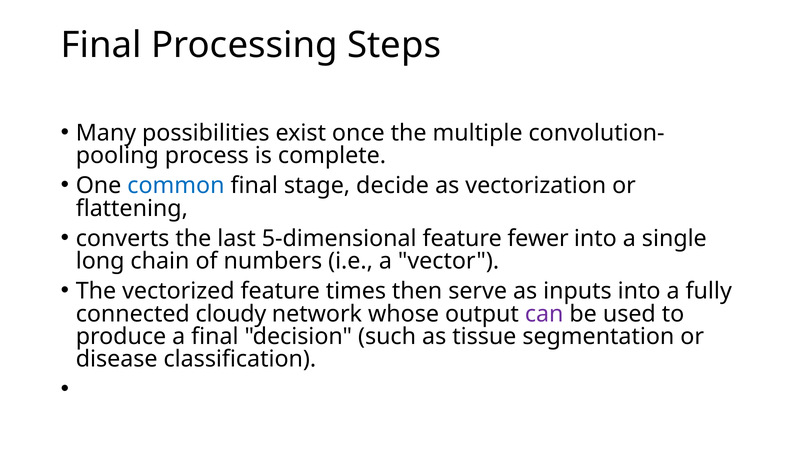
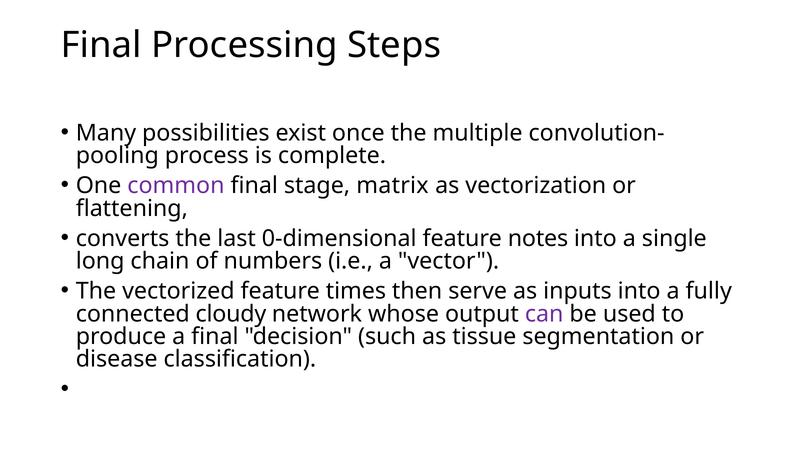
common colour: blue -> purple
decide: decide -> matrix
5-dimensional: 5-dimensional -> 0-dimensional
fewer: fewer -> notes
